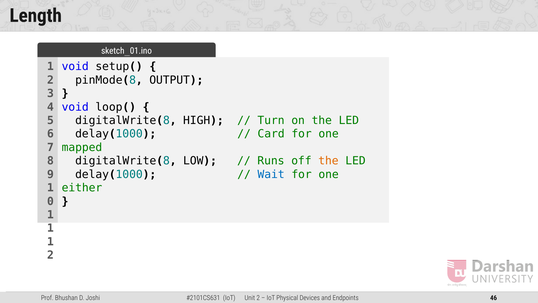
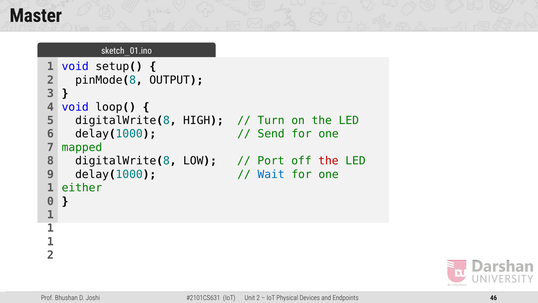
Length: Length -> Master
Card: Card -> Send
Runs: Runs -> Port
the at (328, 161) colour: orange -> red
